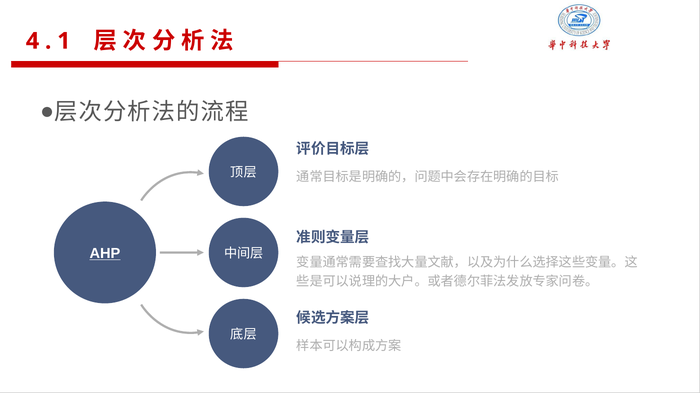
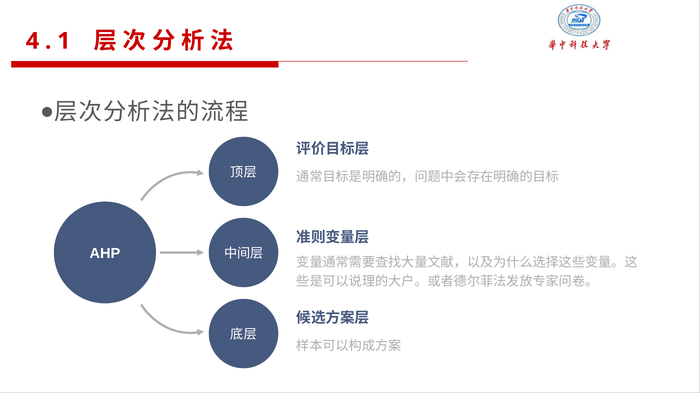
AHP underline: present -> none
